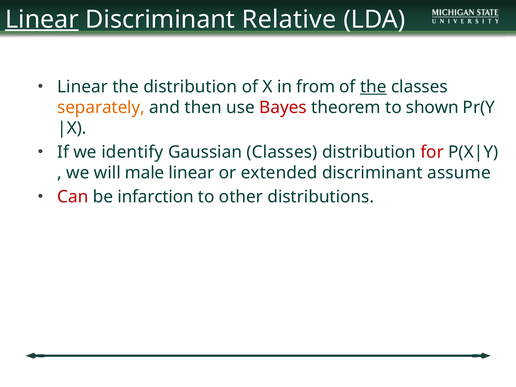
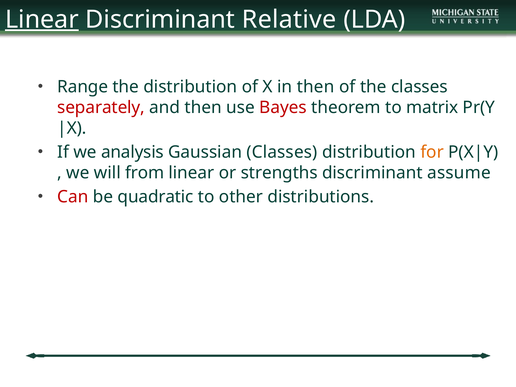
Linear at (83, 87): Linear -> Range
in from: from -> then
the at (373, 87) underline: present -> none
separately colour: orange -> red
shown: shown -> matrix
identify: identify -> analysis
for colour: red -> orange
male: male -> from
extended: extended -> strengths
infarction: infarction -> quadratic
